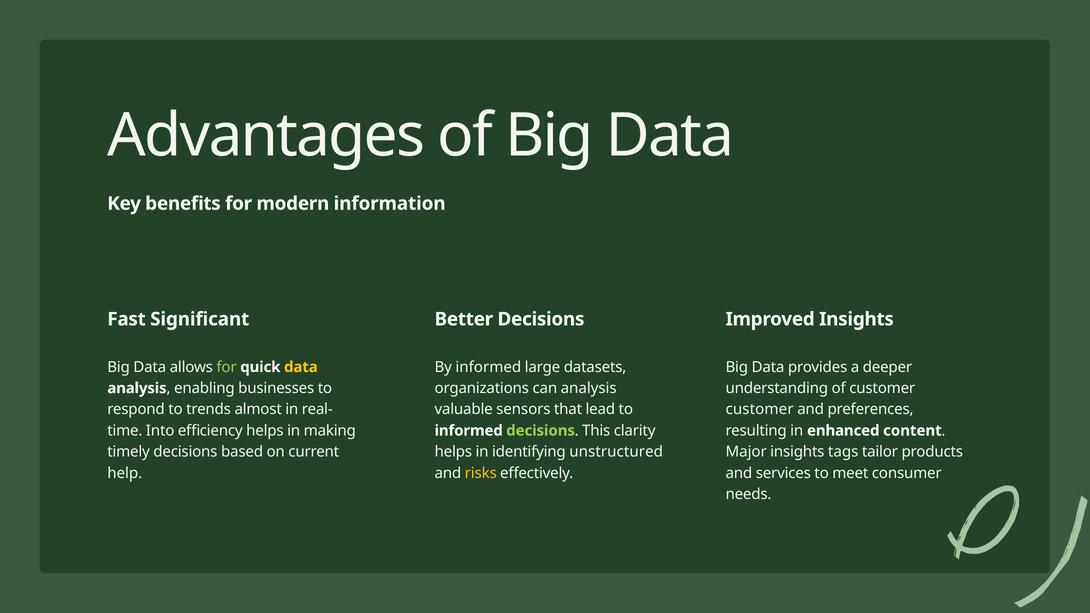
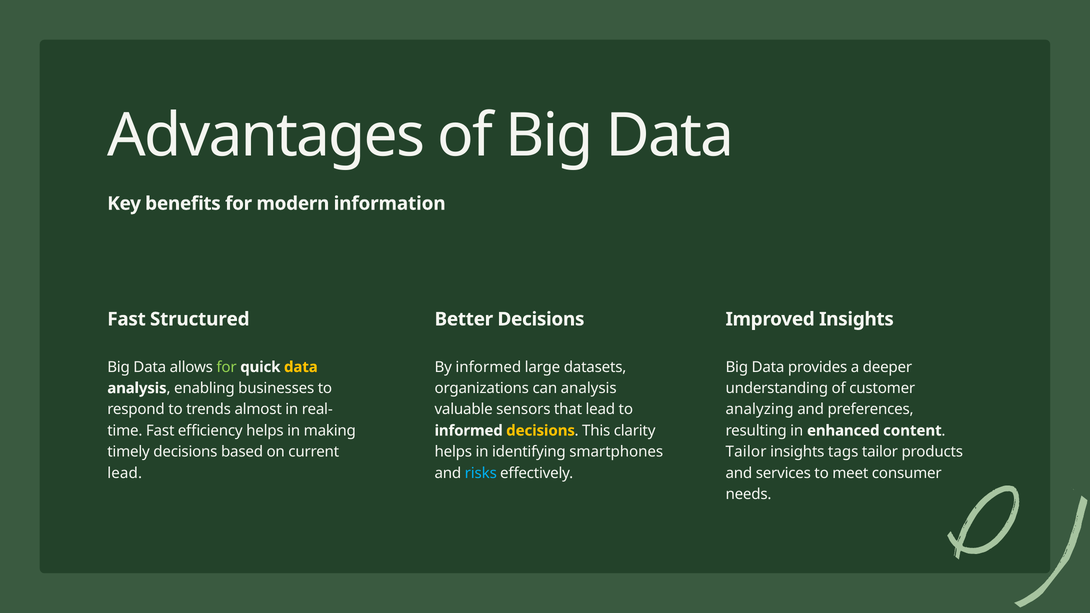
Significant: Significant -> Structured
customer at (760, 410): customer -> analyzing
Into at (160, 431): Into -> Fast
decisions at (541, 431) colour: light green -> yellow
unstructured: unstructured -> smartphones
Major at (746, 452): Major -> Tailor
help at (125, 473): help -> lead
risks colour: yellow -> light blue
